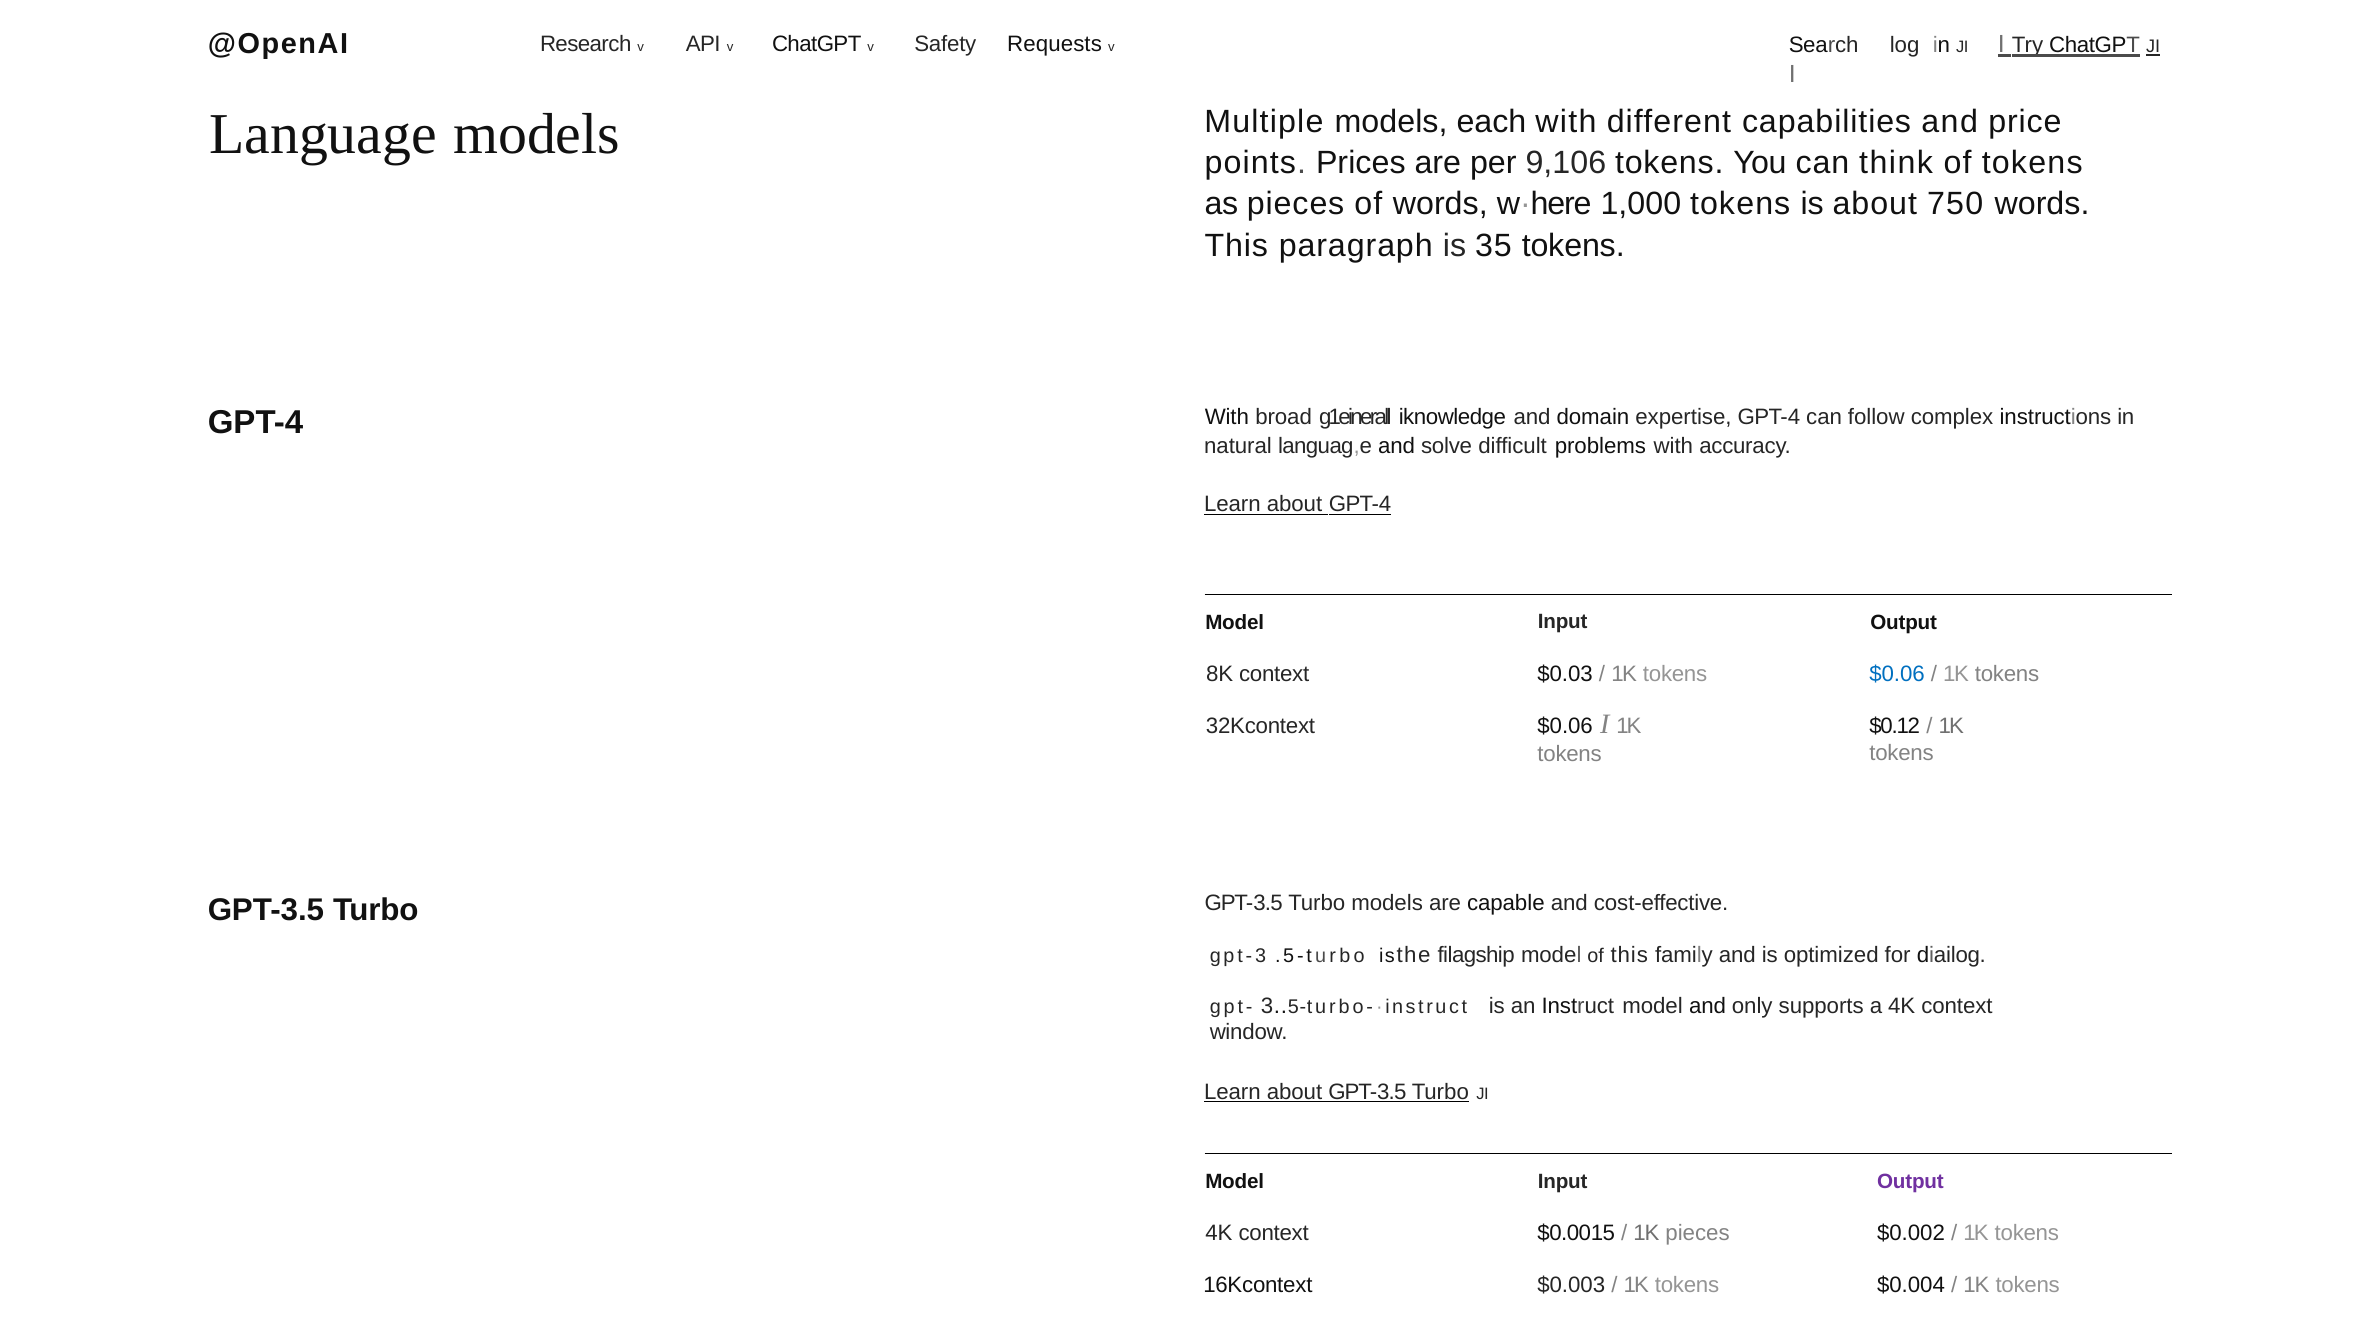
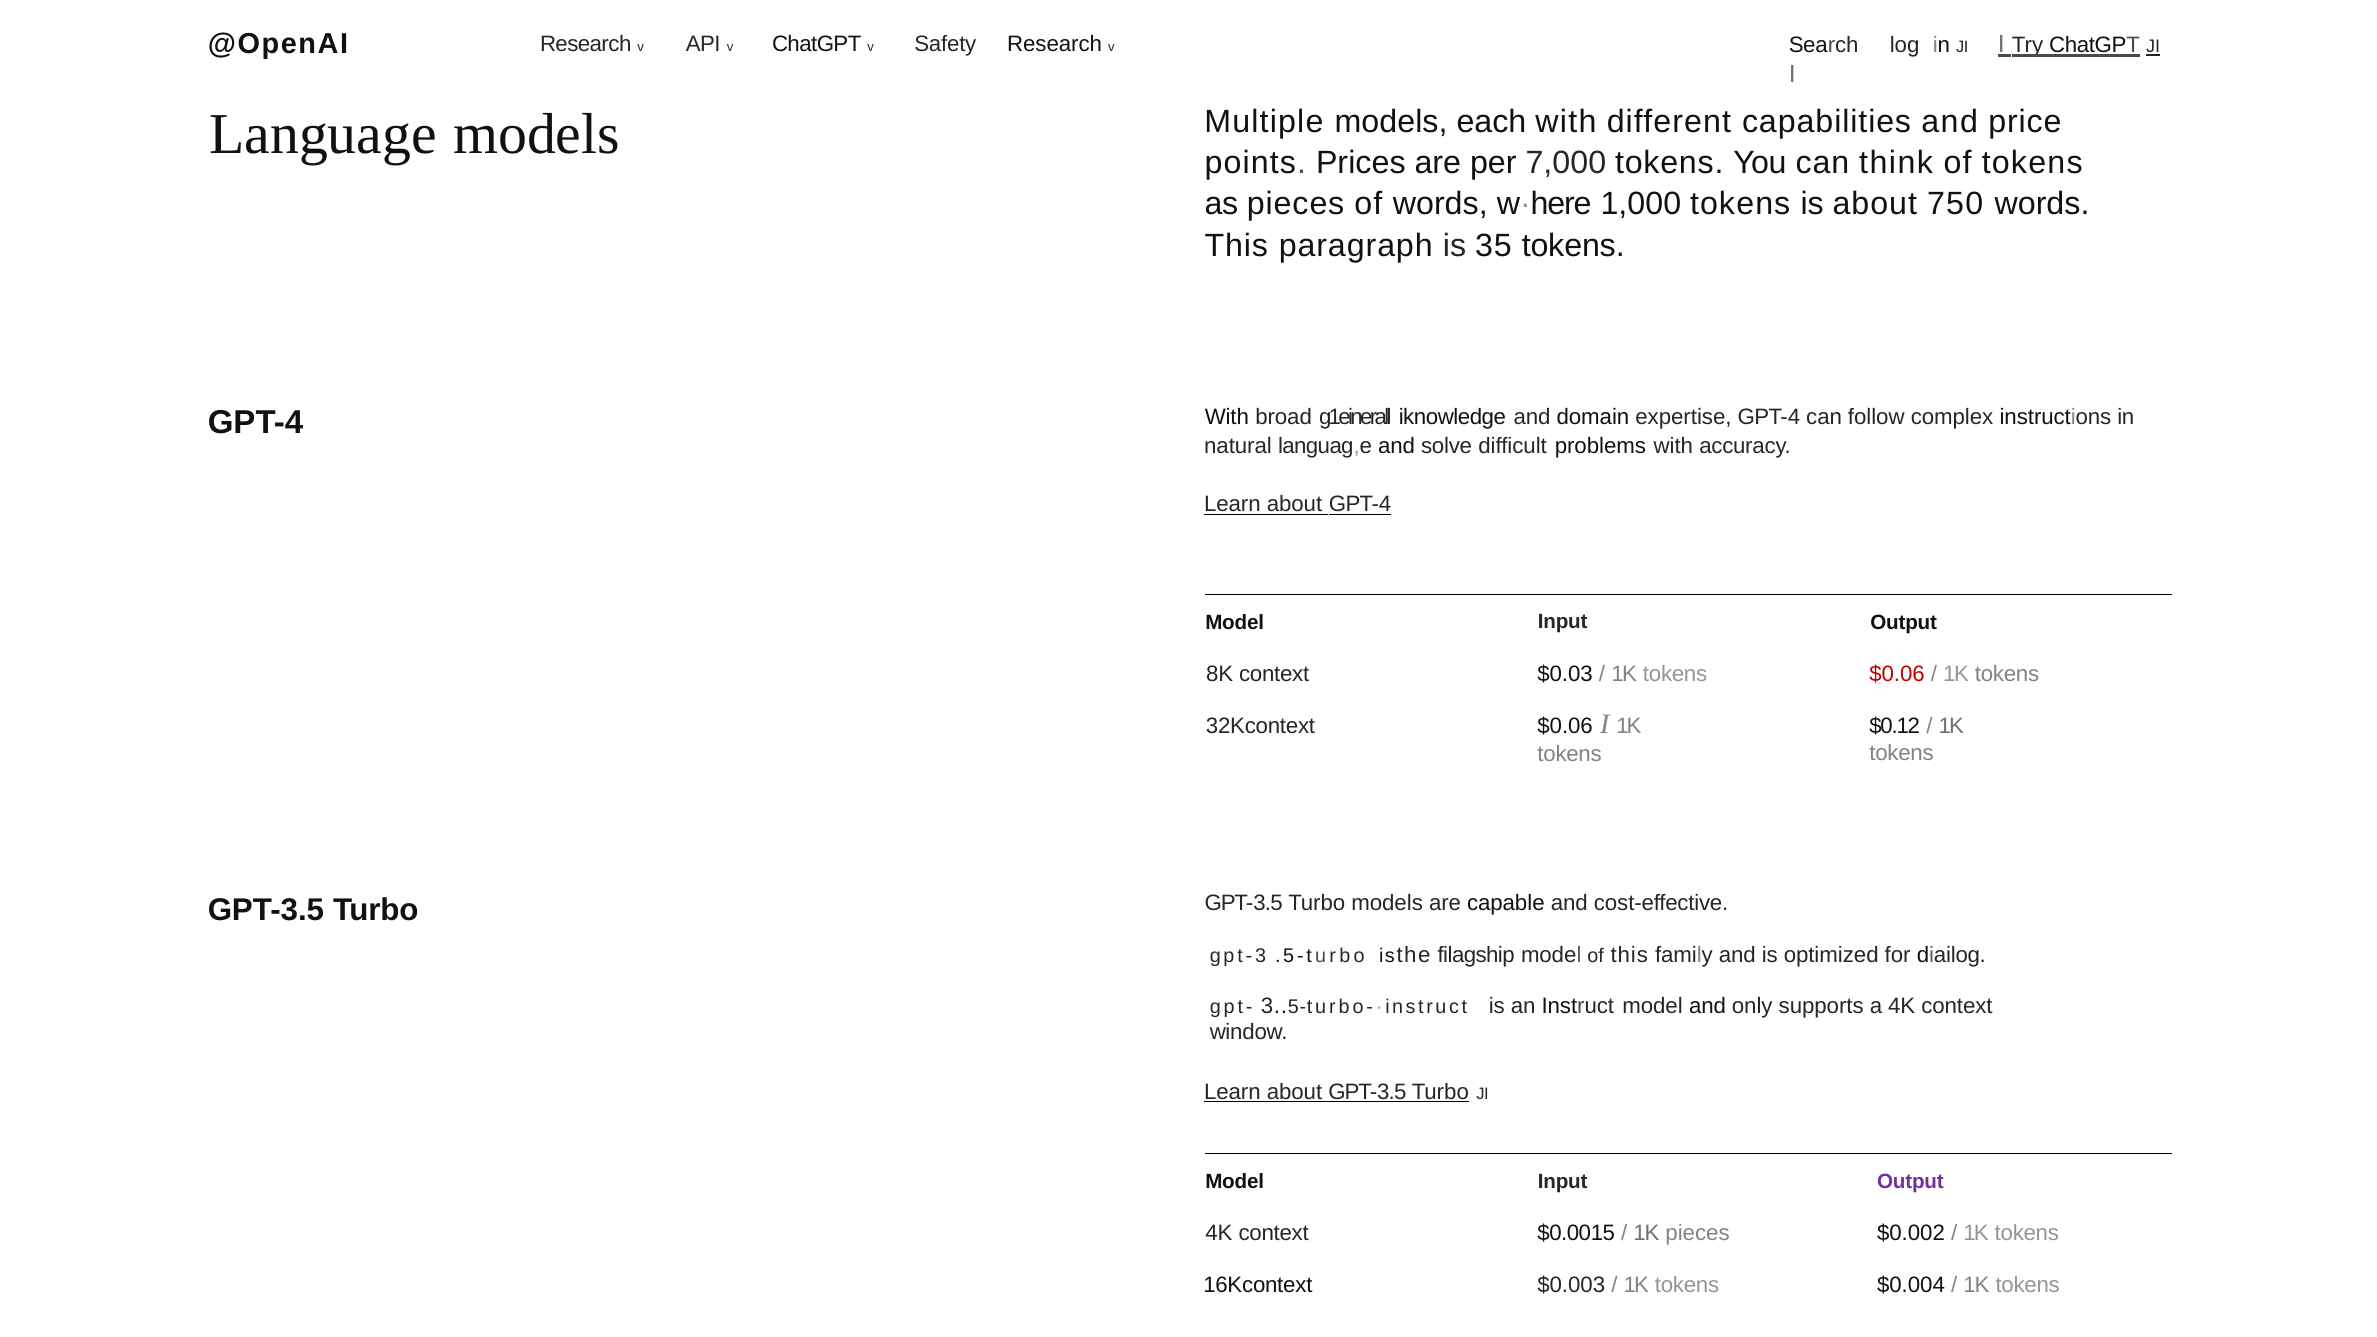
Safety Requests: Requests -> Research
9,106: 9,106 -> 7,000
$0.06 at (1897, 674) colour: blue -> red
